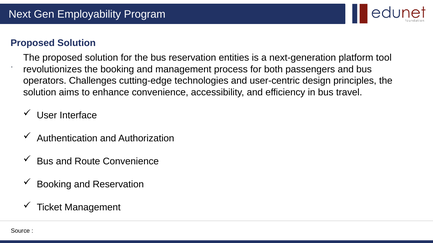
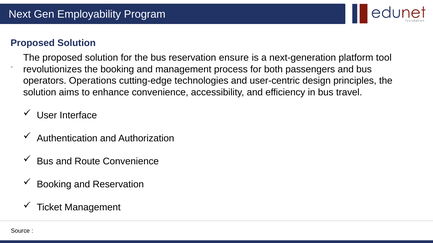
entities: entities -> ensure
Challenges: Challenges -> Operations
